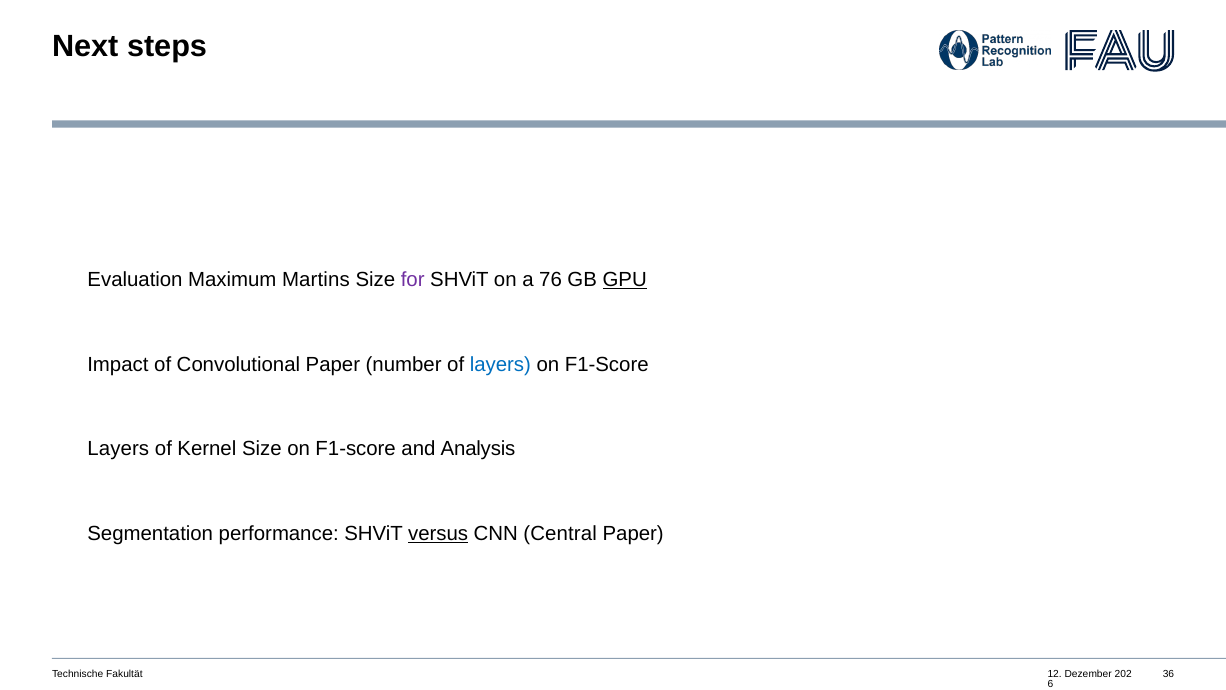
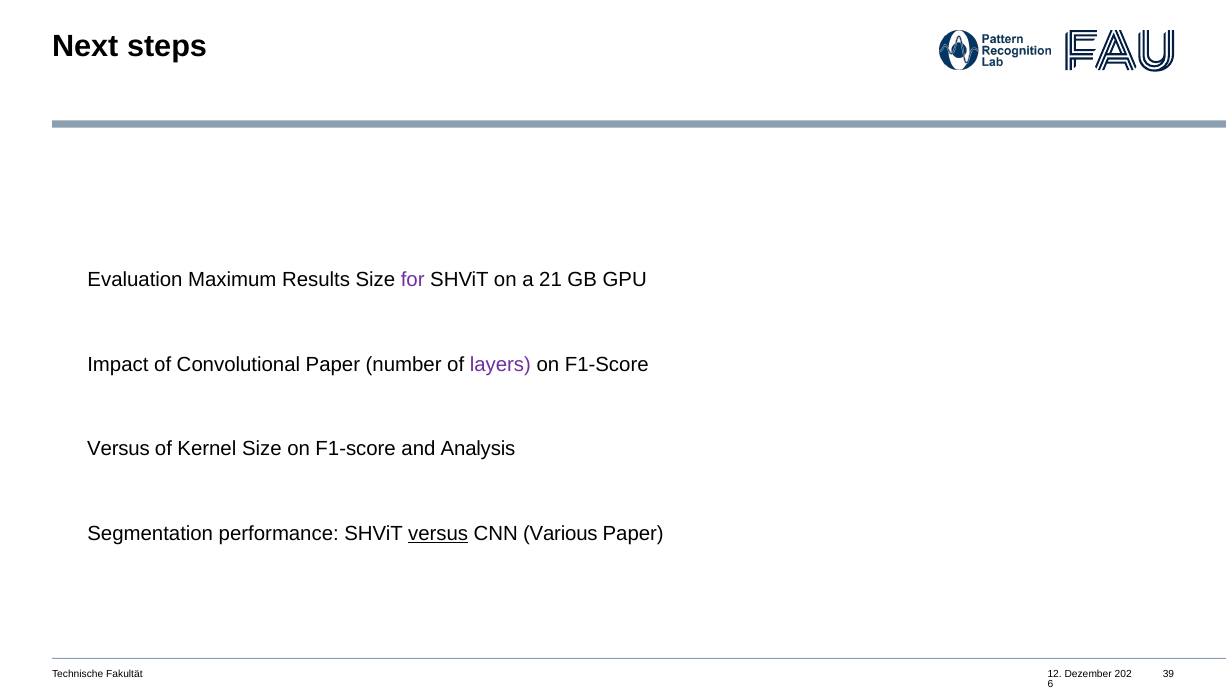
Martins: Martins -> Results
76: 76 -> 21
GPU underline: present -> none
layers at (500, 364) colour: blue -> purple
Layers at (118, 449): Layers -> Versus
Central: Central -> Various
36: 36 -> 39
